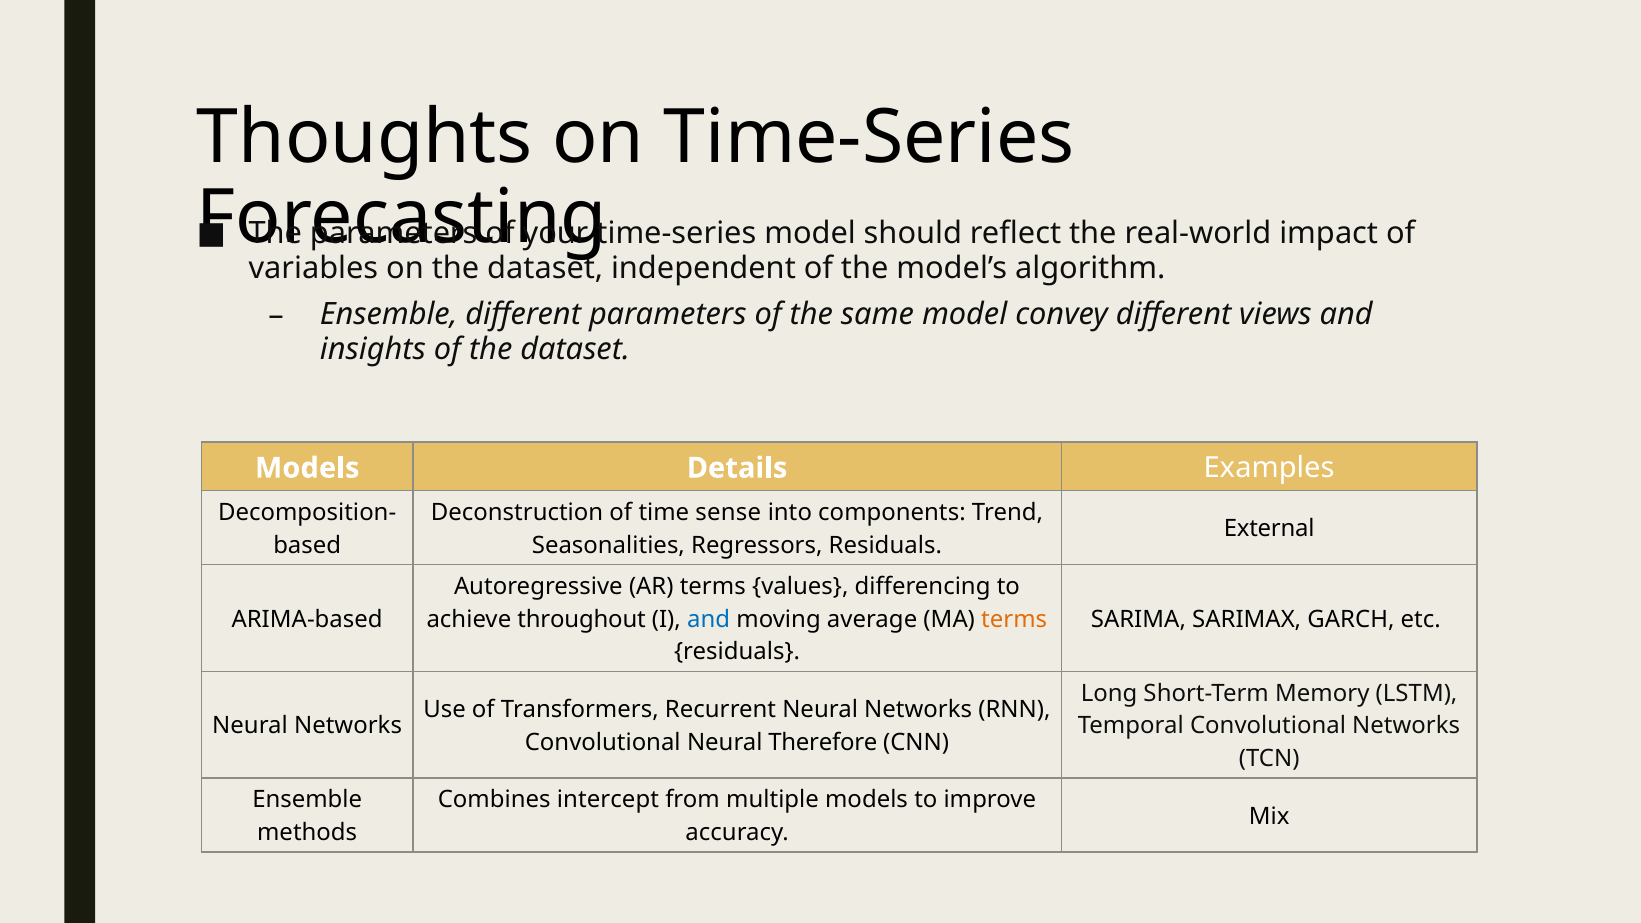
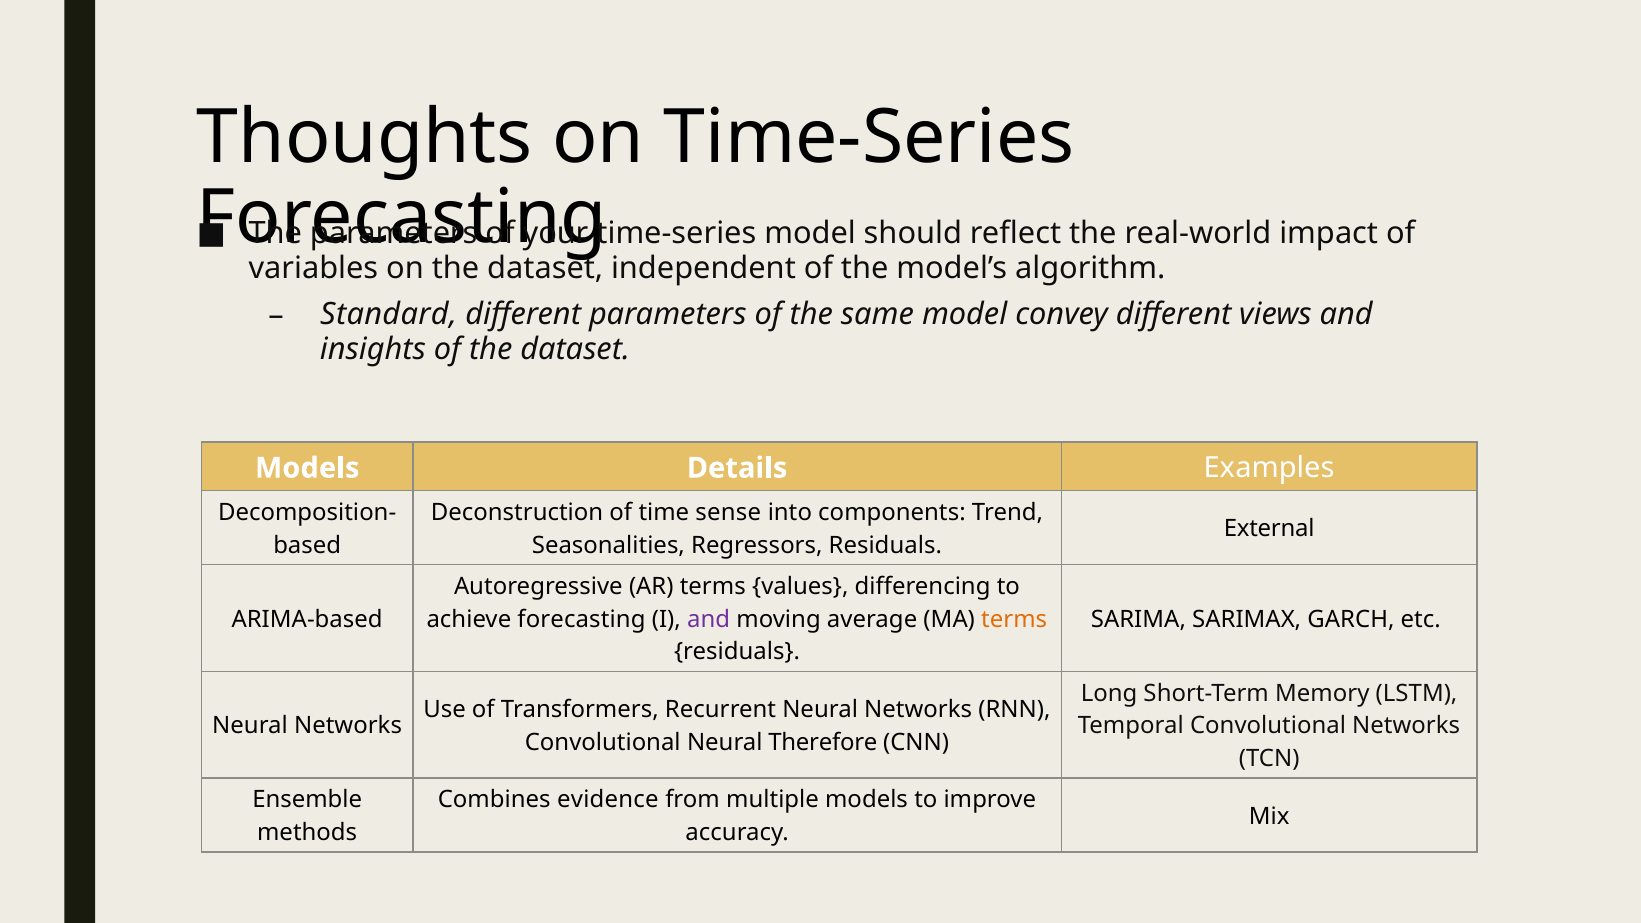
Ensemble at (389, 315): Ensemble -> Standard
achieve throughout: throughout -> forecasting
and at (709, 619) colour: blue -> purple
intercept: intercept -> evidence
